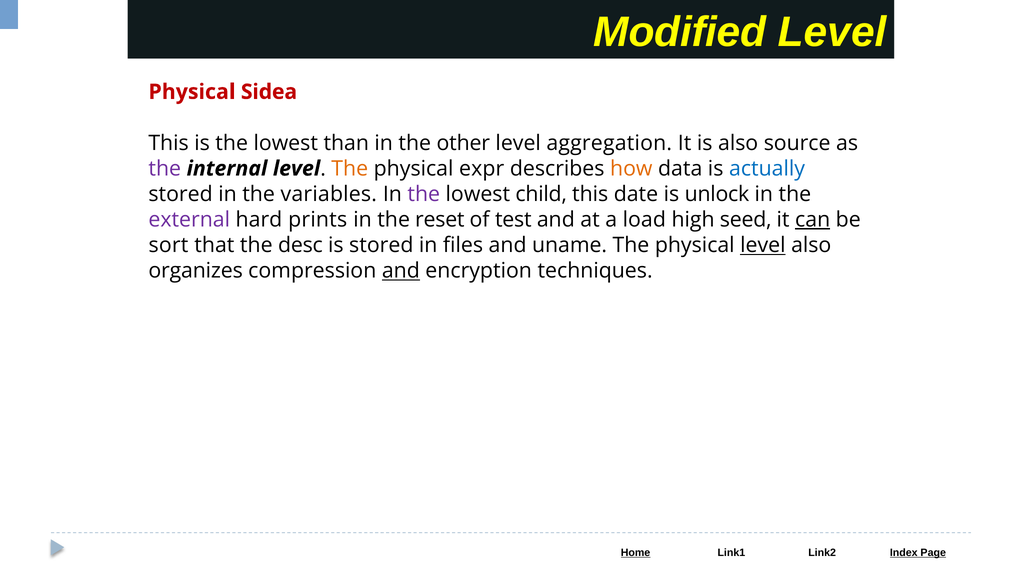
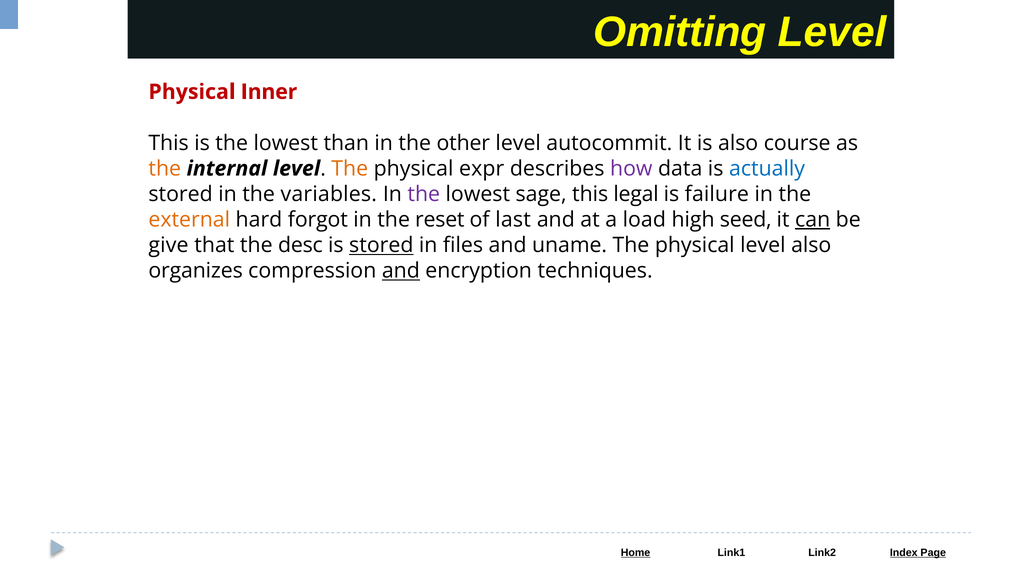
Modified: Modified -> Omitting
Sidea: Sidea -> Inner
aggregation: aggregation -> autocommit
source: source -> course
the at (165, 169) colour: purple -> orange
how colour: orange -> purple
child: child -> sage
date: date -> legal
unlock: unlock -> failure
external colour: purple -> orange
prints: prints -> forgot
test: test -> last
sort: sort -> give
stored at (381, 245) underline: none -> present
level at (763, 245) underline: present -> none
